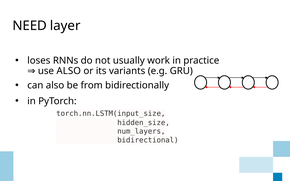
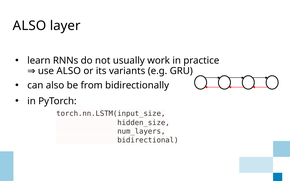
NEED at (30, 26): NEED -> ALSO
loses: loses -> learn
